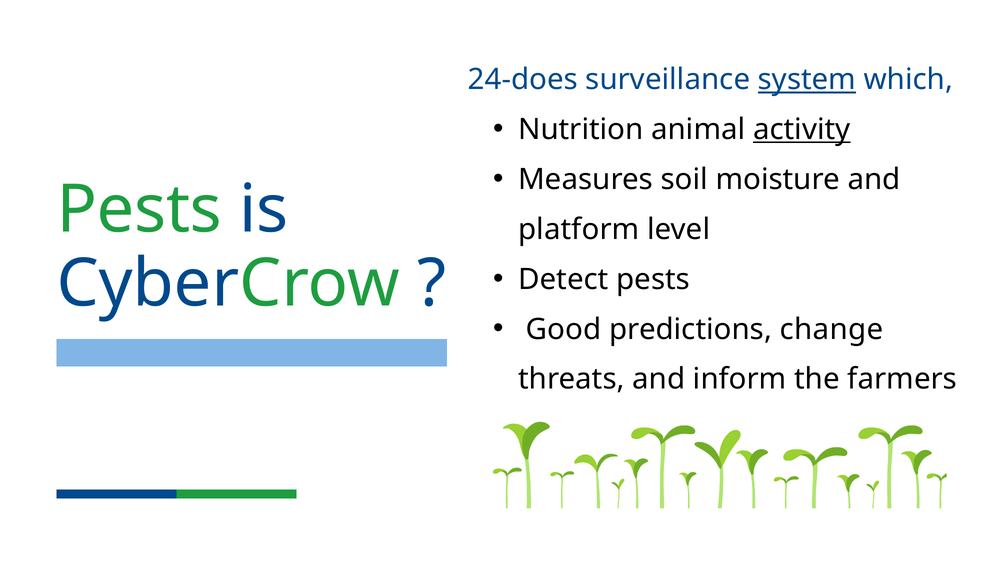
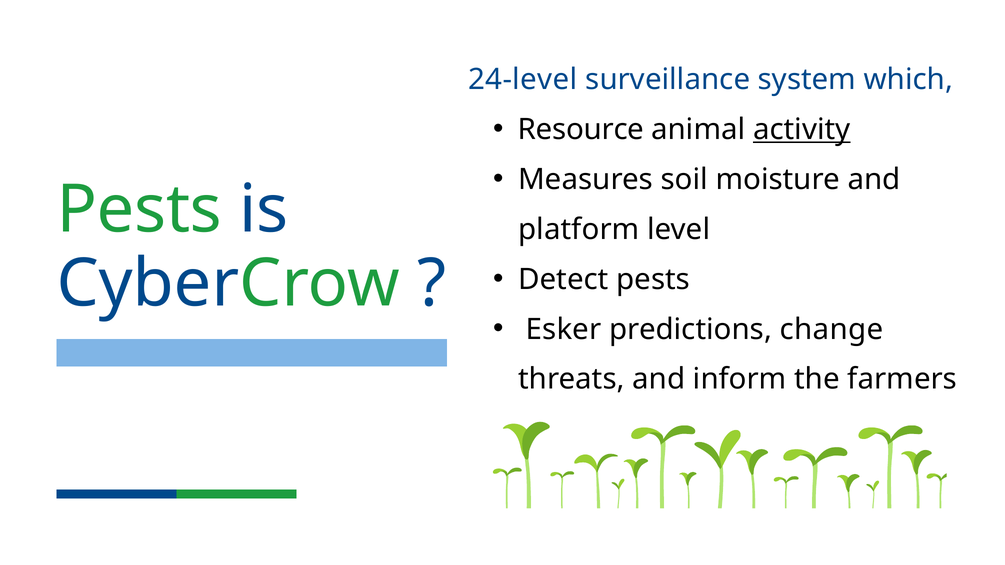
24-does: 24-does -> 24-level
system underline: present -> none
Nutrition: Nutrition -> Resource
Good: Good -> Esker
